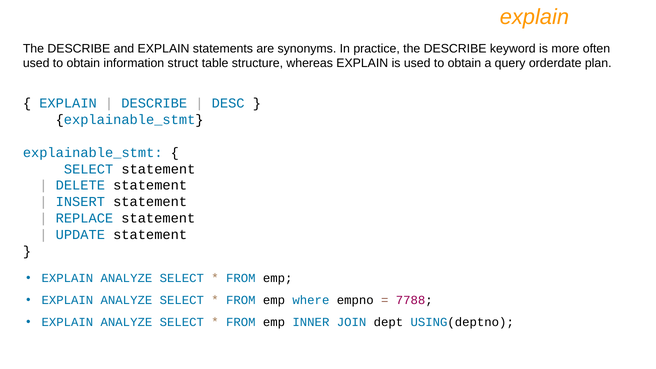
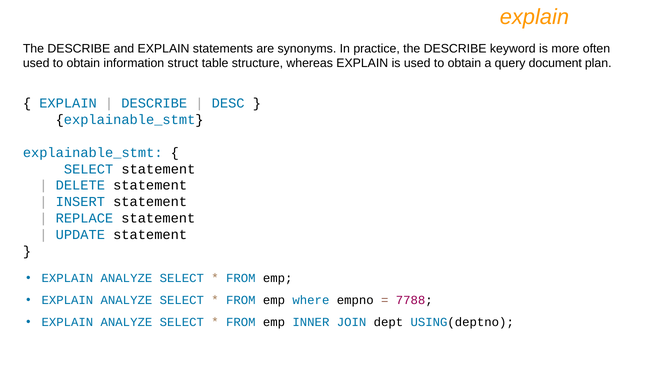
orderdate: orderdate -> document
